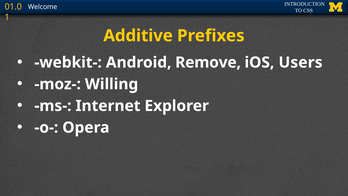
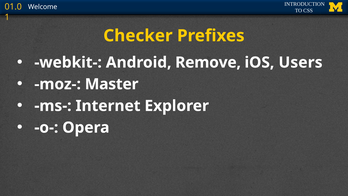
Additive: Additive -> Checker
Willing: Willing -> Master
